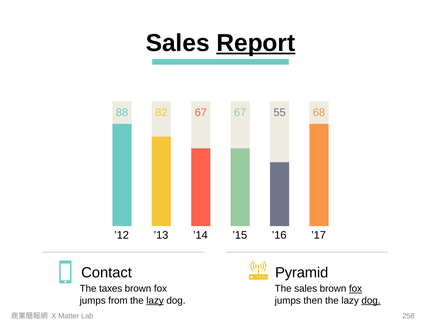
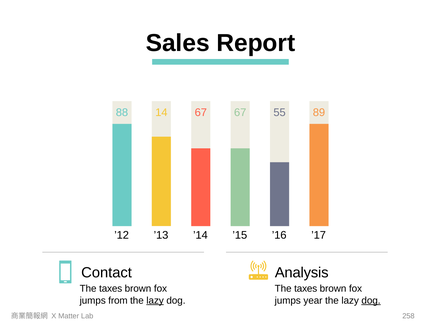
Report underline: present -> none
82: 82 -> 14
68: 68 -> 89
Pyramid: Pyramid -> Analysis
sales at (306, 288): sales -> taxes
fox at (356, 288) underline: present -> none
then: then -> year
